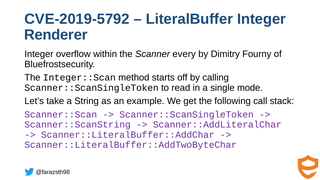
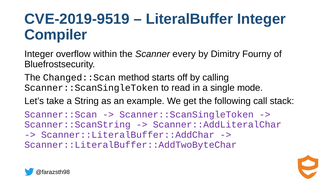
CVE-2019-5792: CVE-2019-5792 -> CVE-2019-9519
Renderer: Renderer -> Compiler
Integer::Scan: Integer::Scan -> Changed::Scan
